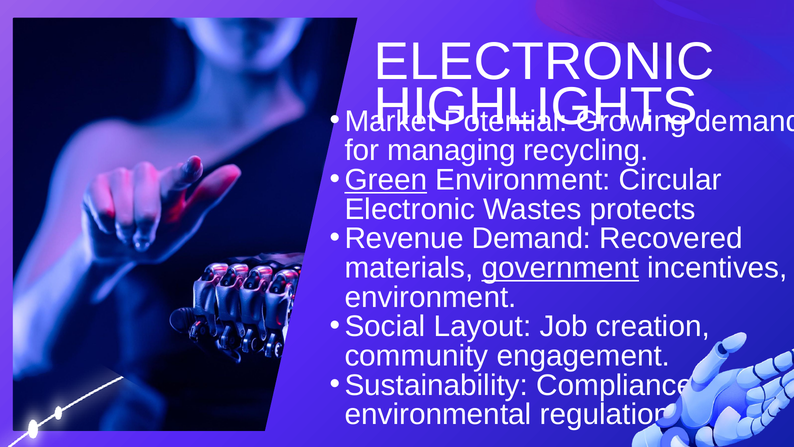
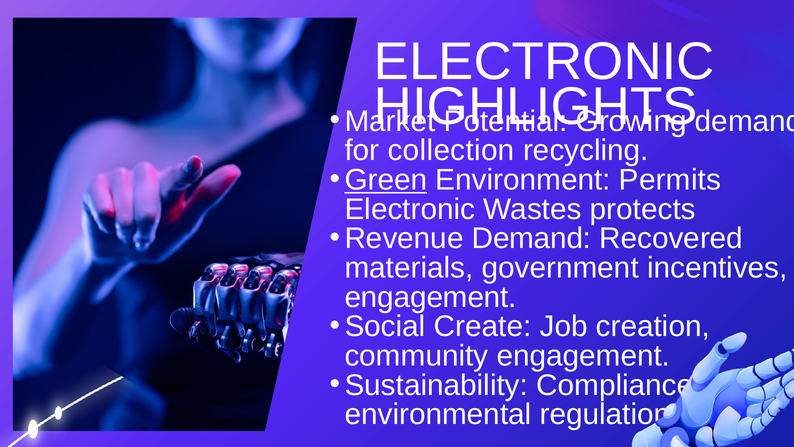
managing: managing -> collection
Circular: Circular -> Permits
government underline: present -> none
environment at (431, 297): environment -> engagement
Layout: Layout -> Create
